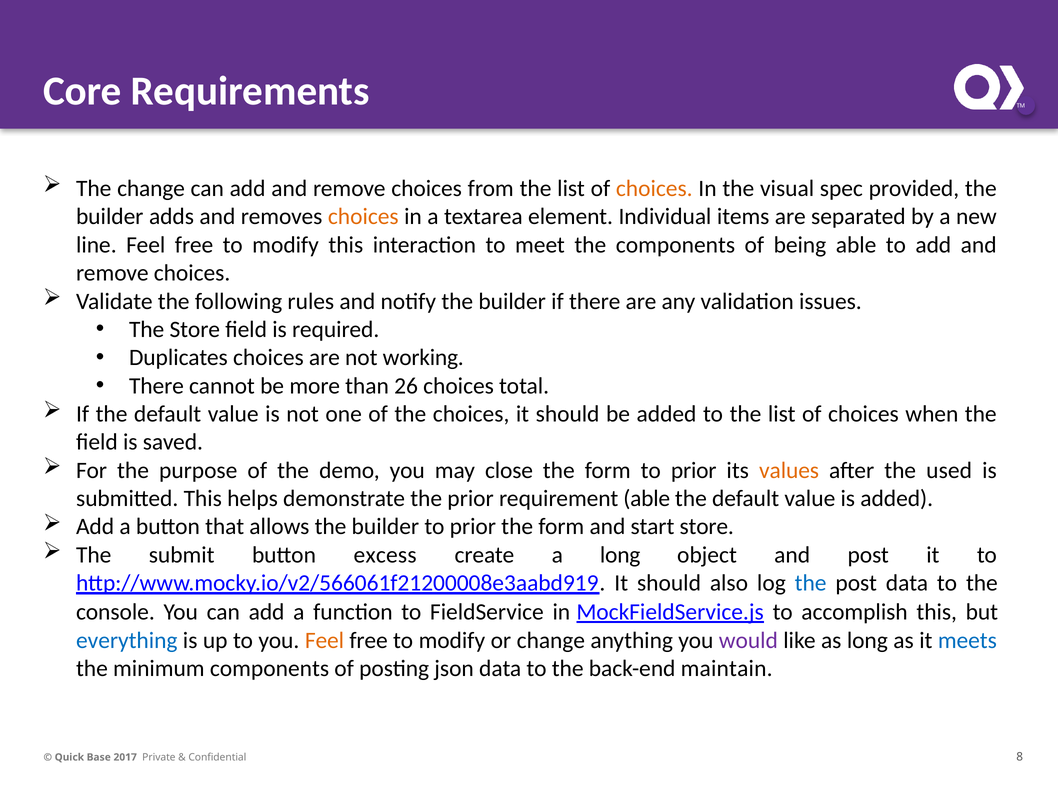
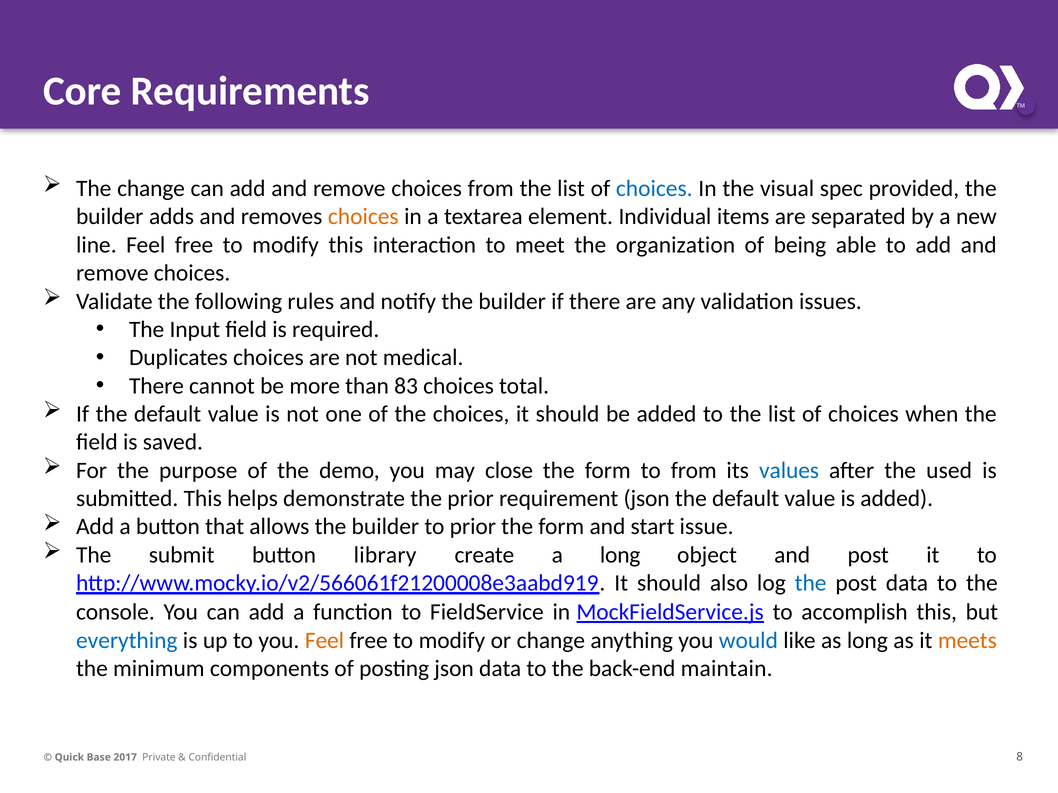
choices at (654, 189) colour: orange -> blue
the components: components -> organization
The Store: Store -> Input
working: working -> medical
26: 26 -> 83
form to prior: prior -> from
values colour: orange -> blue
requirement able: able -> json
start store: store -> issue
excess: excess -> library
would colour: purple -> blue
meets colour: blue -> orange
